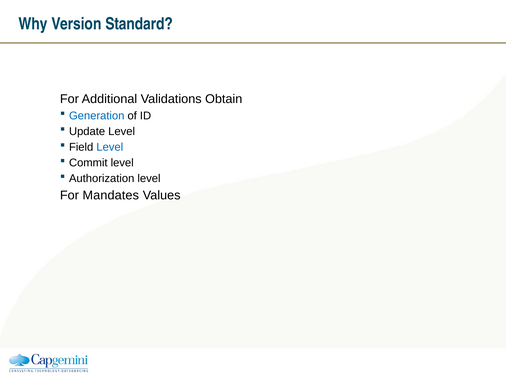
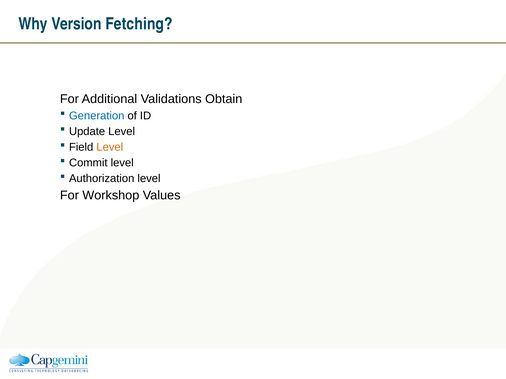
Standard: Standard -> Fetching
Level at (110, 147) colour: blue -> orange
Mandates: Mandates -> Workshop
